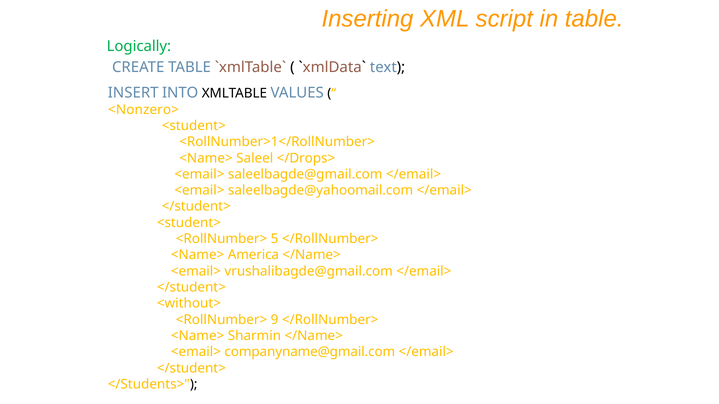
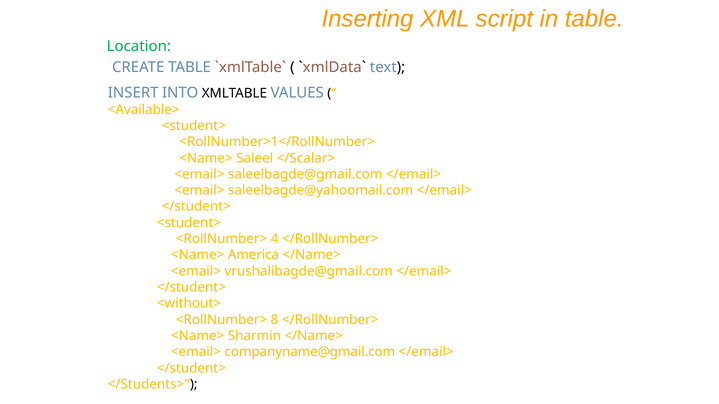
Logically: Logically -> Location
<Nonzero>: <Nonzero> -> <Available>
</Drops>: </Drops> -> </Scalar>
5: 5 -> 4
9: 9 -> 8
